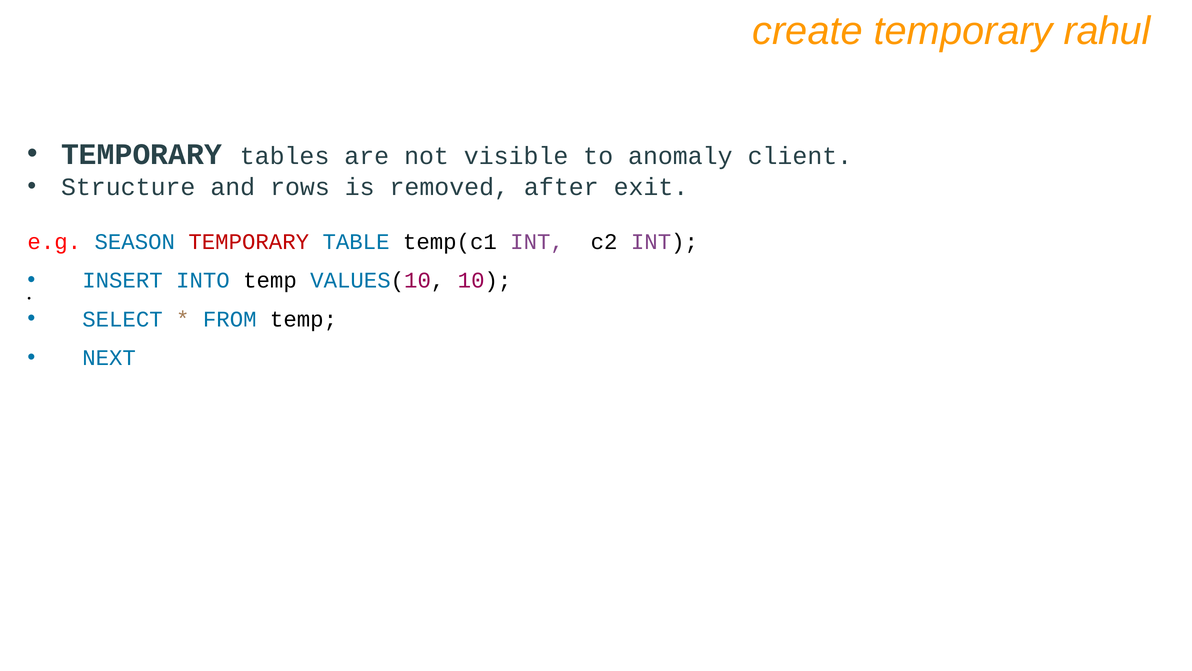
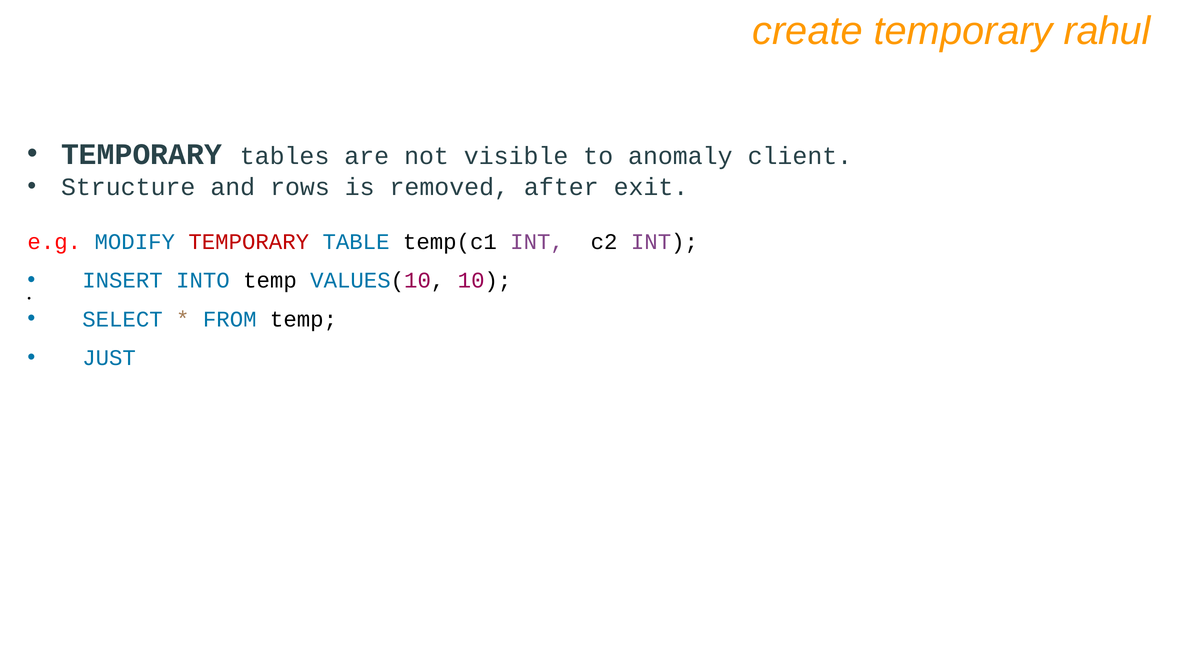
SEASON: SEASON -> MODIFY
NEXT: NEXT -> JUST
